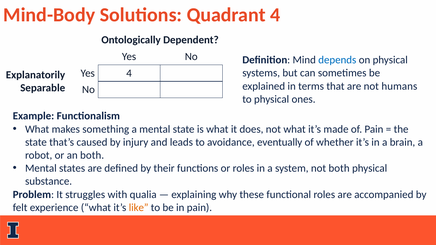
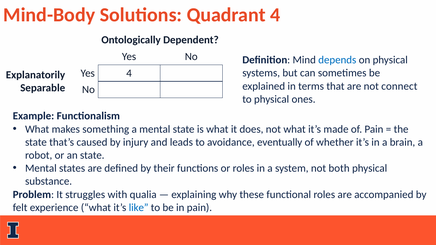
humans: humans -> connect
an both: both -> state
like colour: orange -> blue
